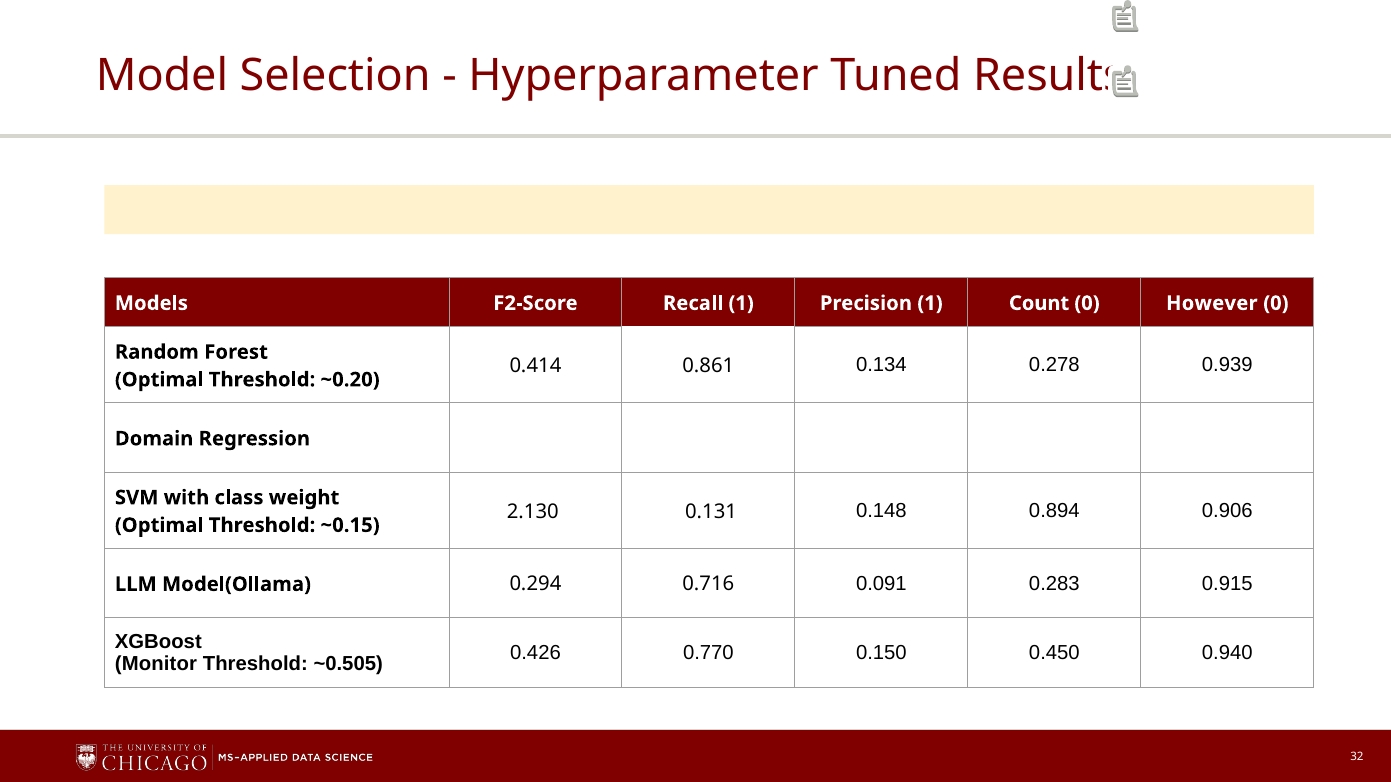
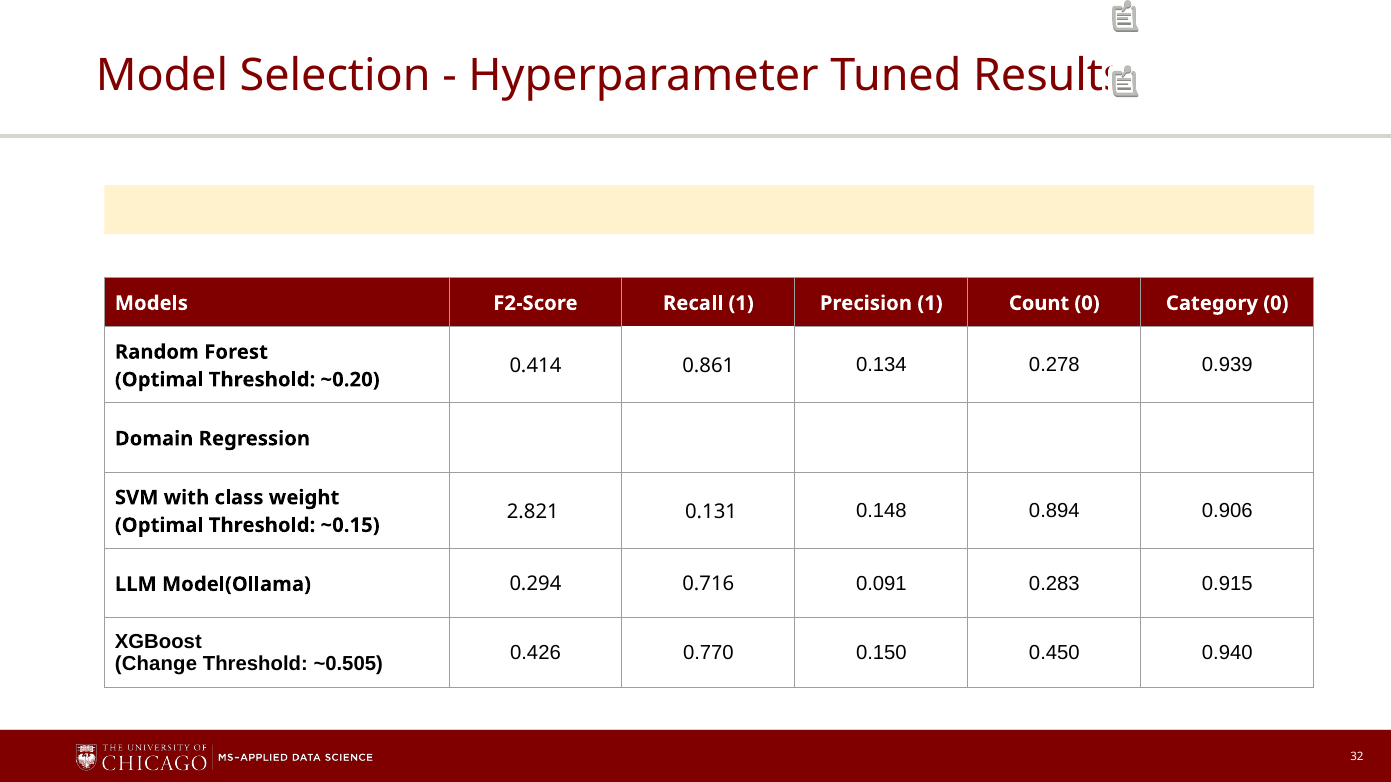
However: However -> Category
2.130: 2.130 -> 2.821
Monitor: Monitor -> Change
